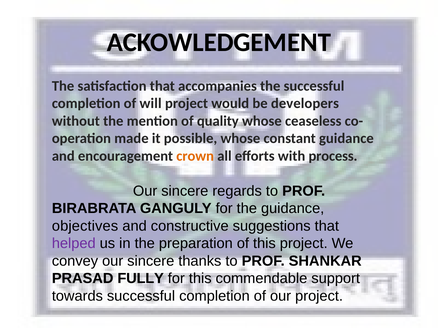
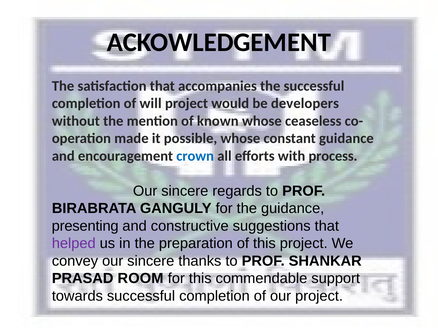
quality: quality -> known
crown colour: orange -> blue
objectives: objectives -> presenting
FULLY: FULLY -> ROOM
